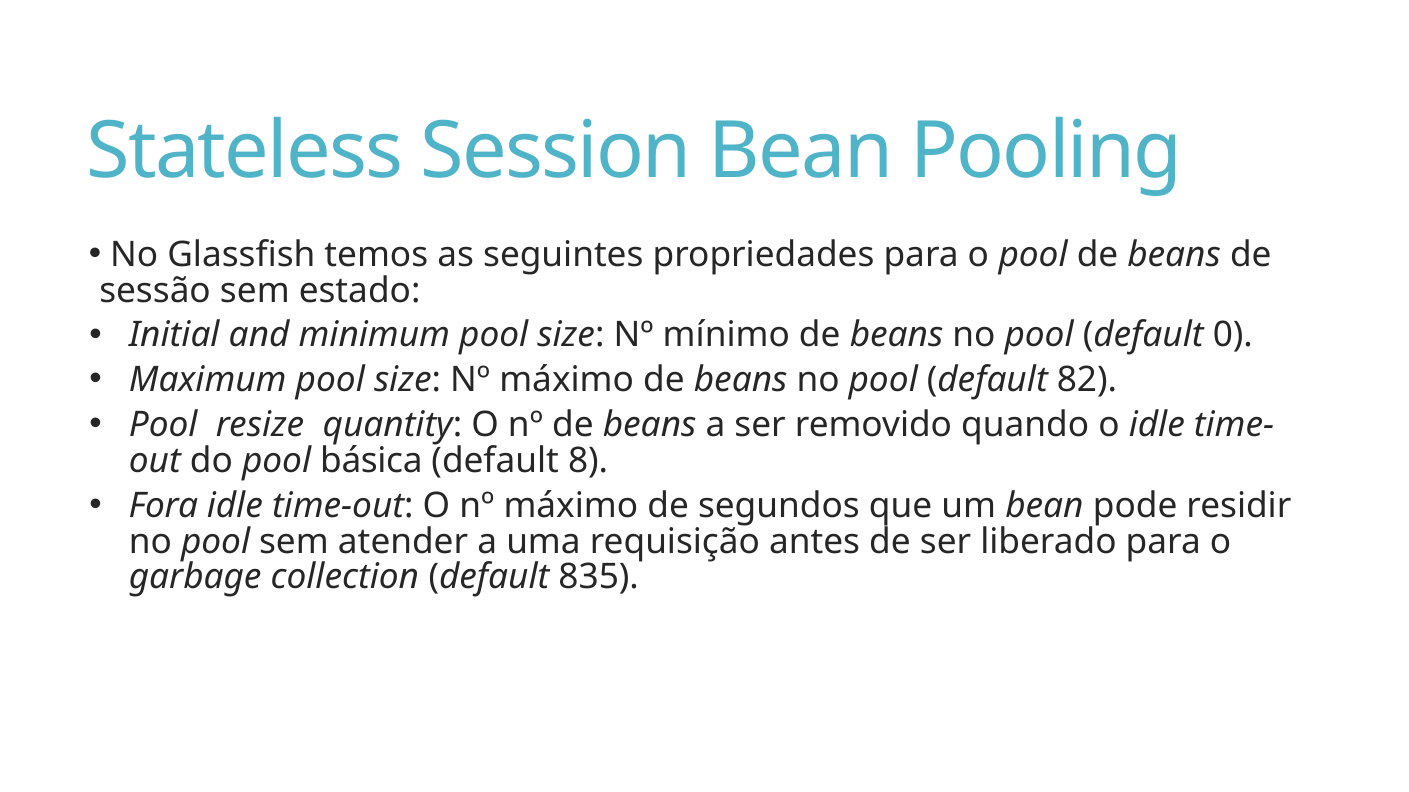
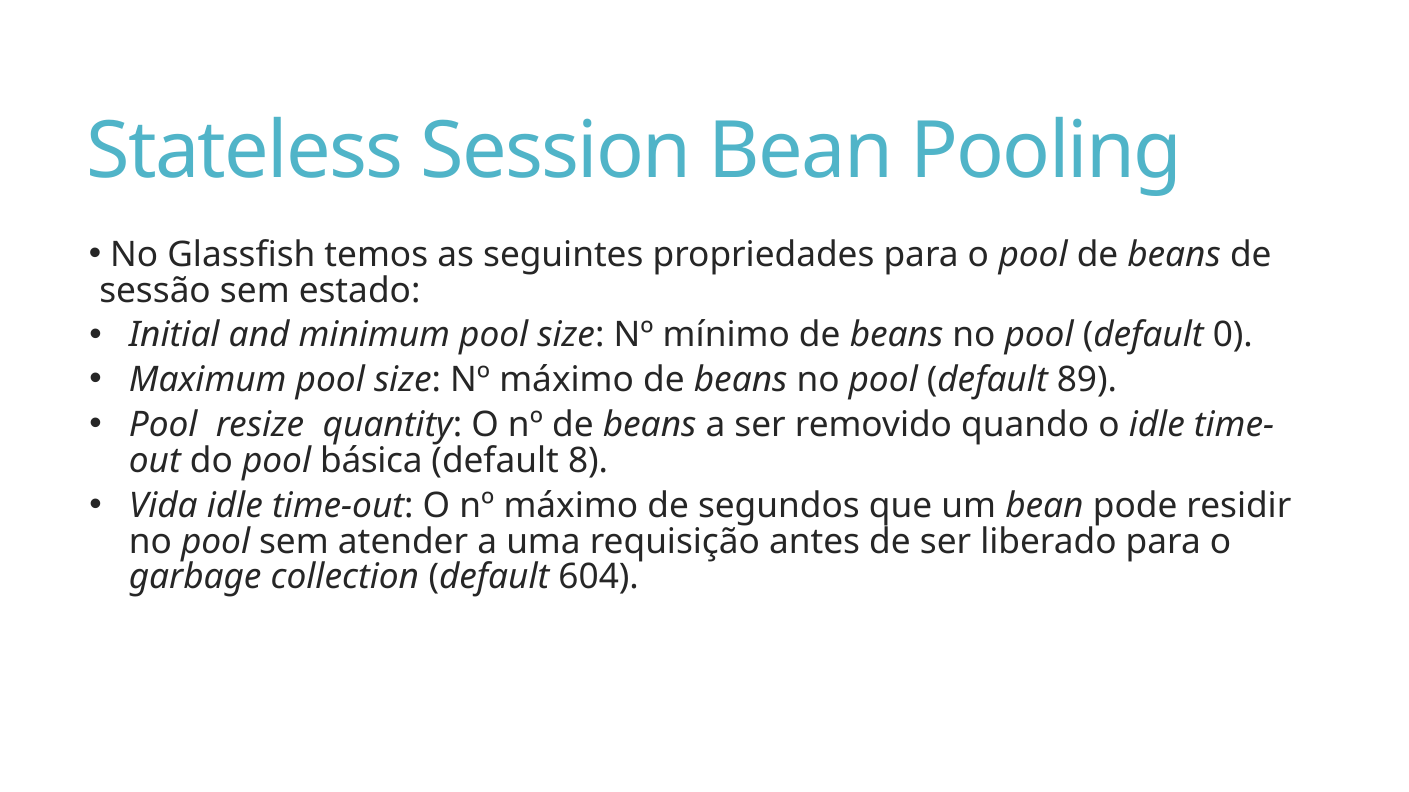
82: 82 -> 89
Fora: Fora -> Vida
835: 835 -> 604
